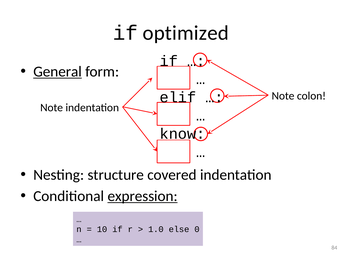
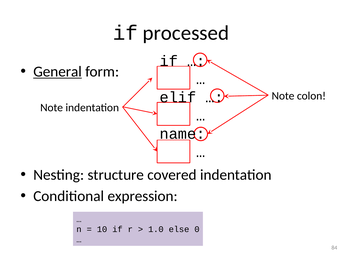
optimized: optimized -> processed
know: know -> name
expression underline: present -> none
